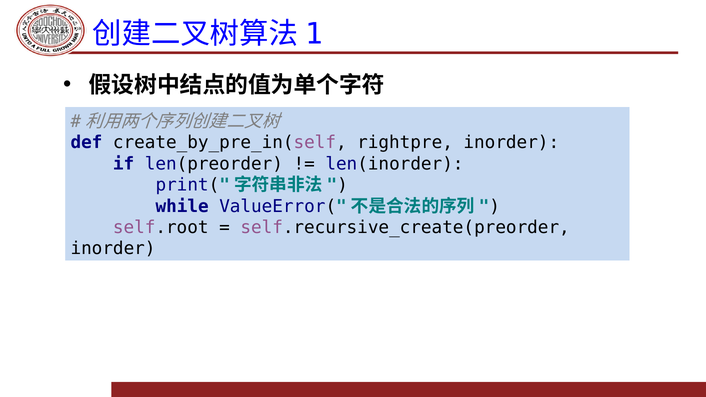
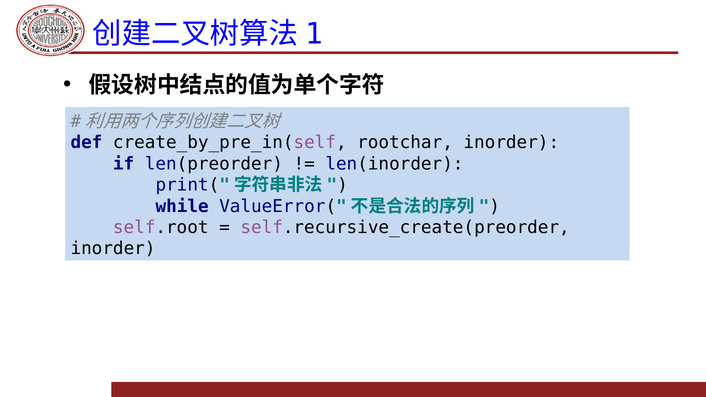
rightpre: rightpre -> rootchar
